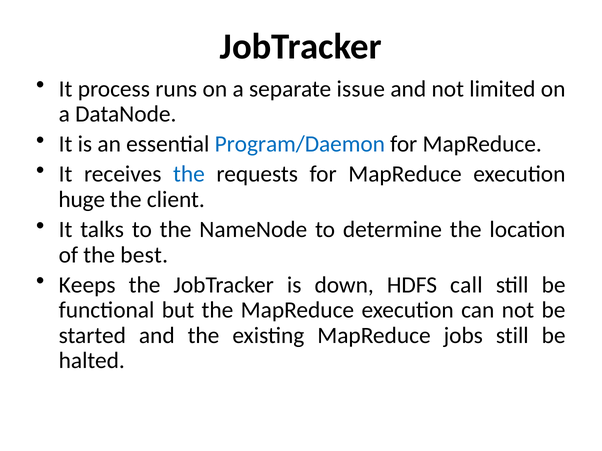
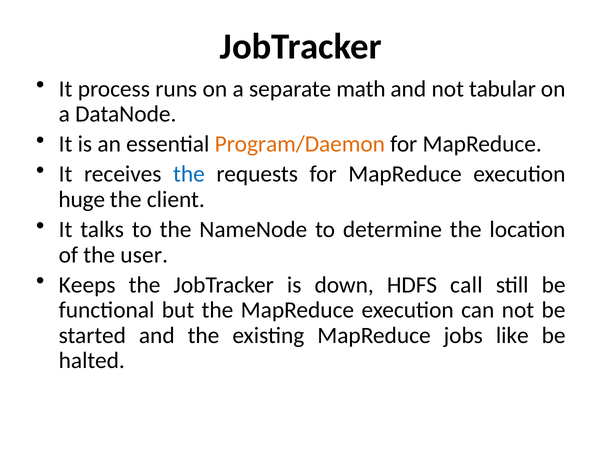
issue: issue -> math
limited: limited -> tabular
Program/Daemon colour: blue -> orange
best: best -> user
jobs still: still -> like
